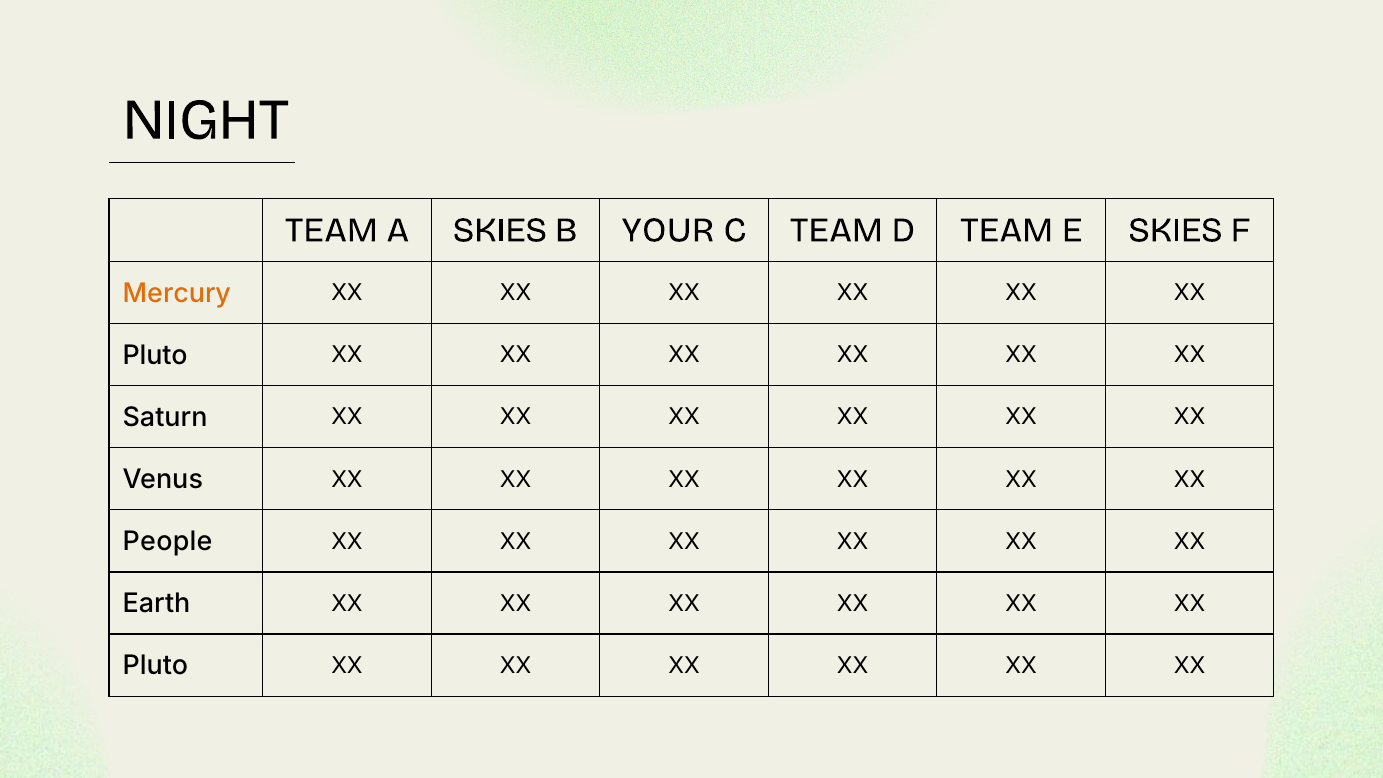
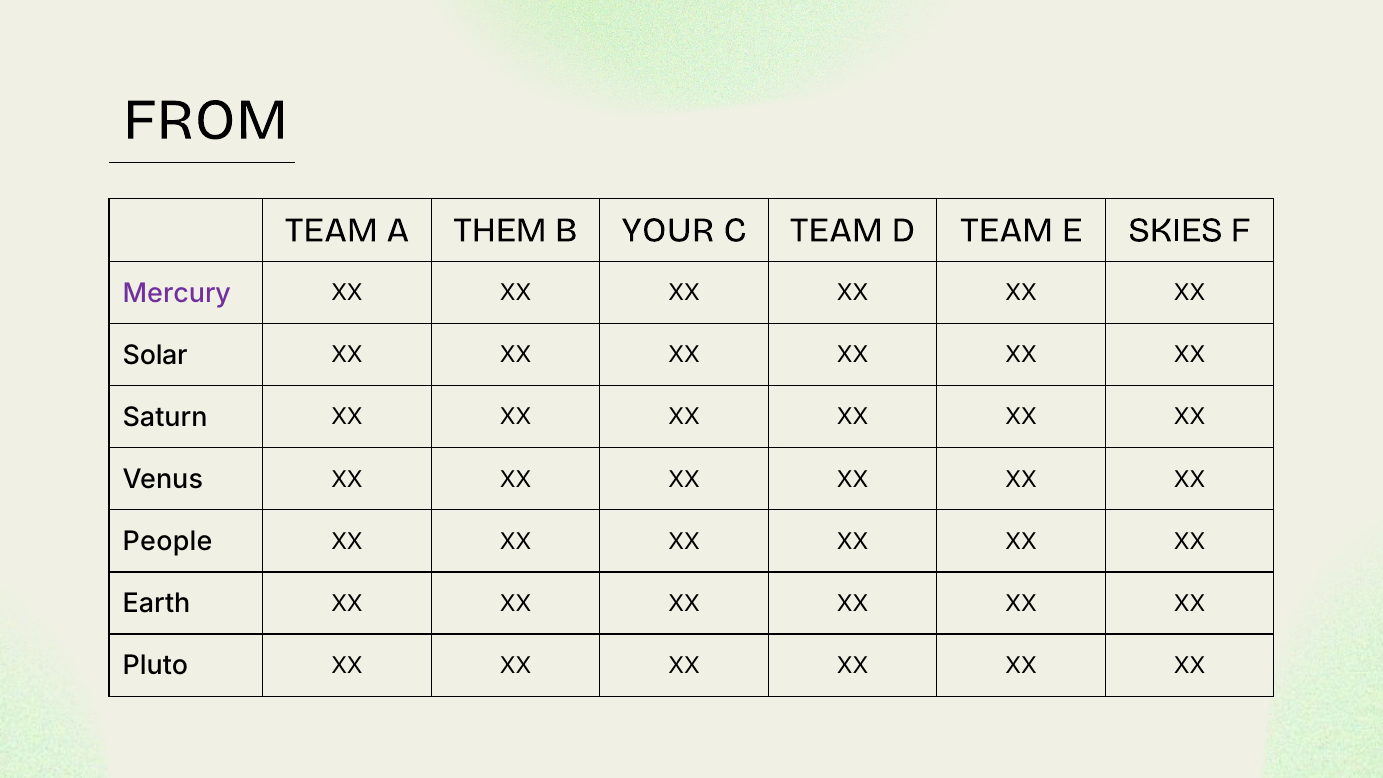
NIGHT: NIGHT -> FROM
A SKIES: SKIES -> THEM
Mercury colour: orange -> purple
Pluto at (155, 355): Pluto -> Solar
